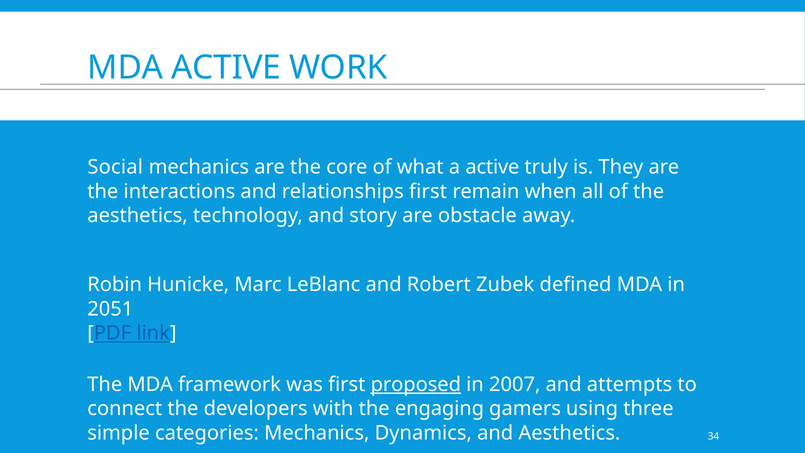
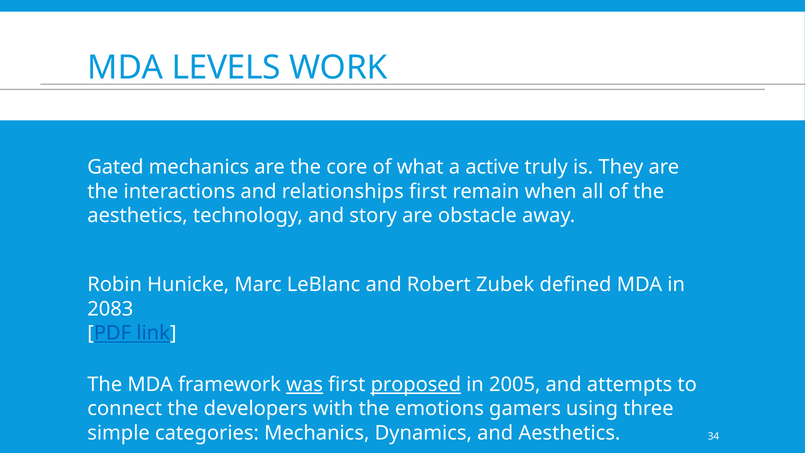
MDA ACTIVE: ACTIVE -> LEVELS
Social: Social -> Gated
2051: 2051 -> 2083
was underline: none -> present
2007: 2007 -> 2005
engaging: engaging -> emotions
